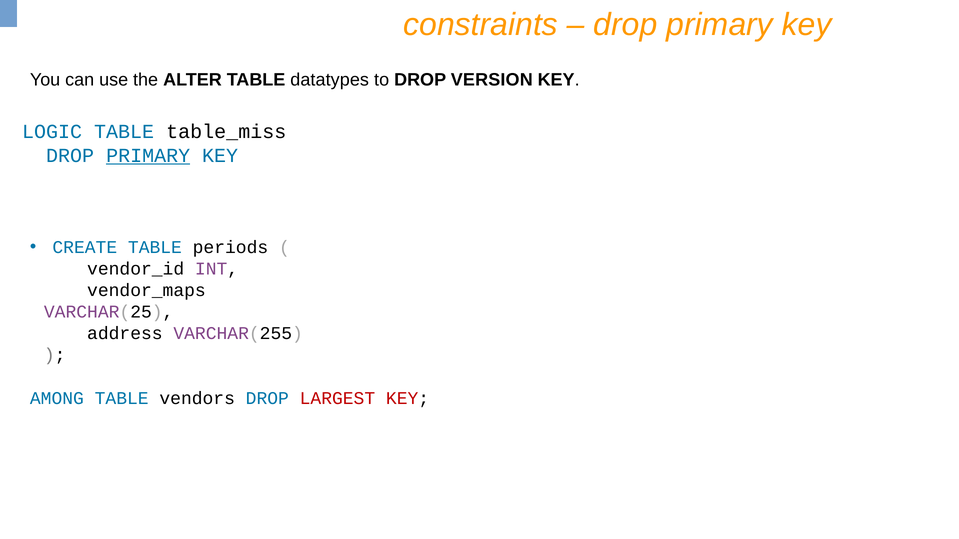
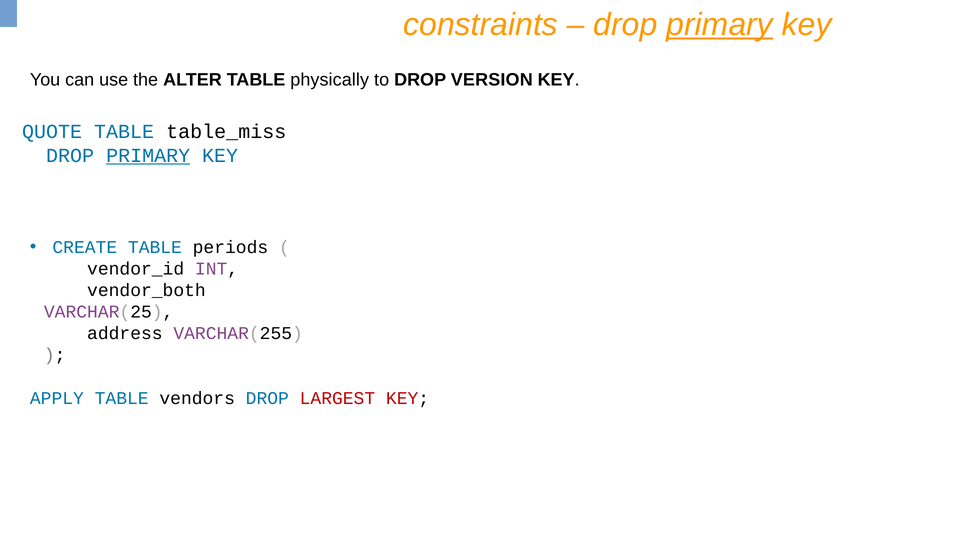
primary at (720, 25) underline: none -> present
datatypes: datatypes -> physically
LOGIC: LOGIC -> QUOTE
vendor_maps: vendor_maps -> vendor_both
AMONG: AMONG -> APPLY
